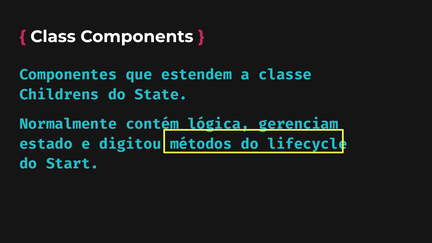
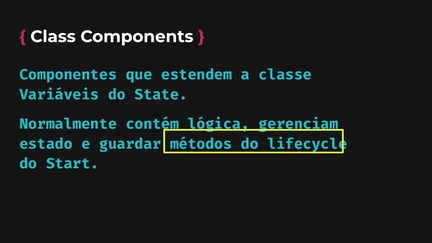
Childrens: Childrens -> Variáveis
digitou: digitou -> guardar
